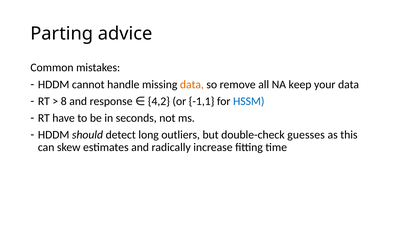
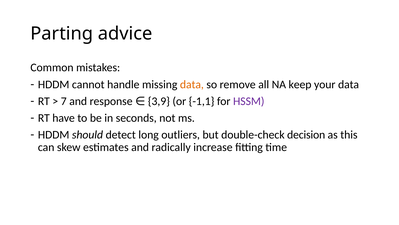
8: 8 -> 7
4,2: 4,2 -> 3,9
HSSM colour: blue -> purple
guesses: guesses -> decision
